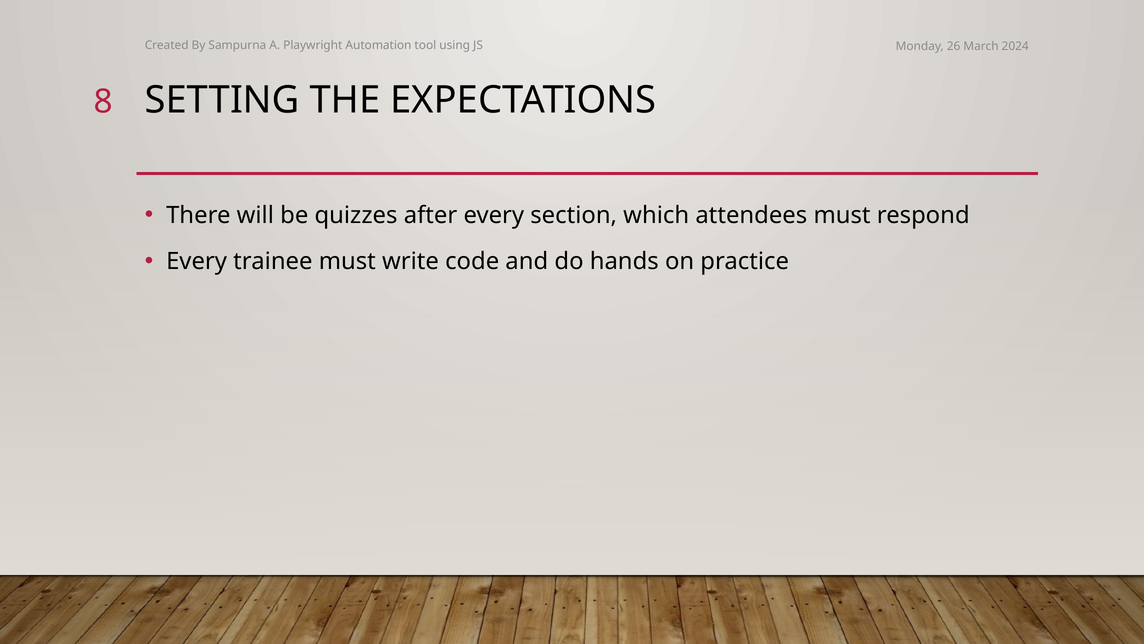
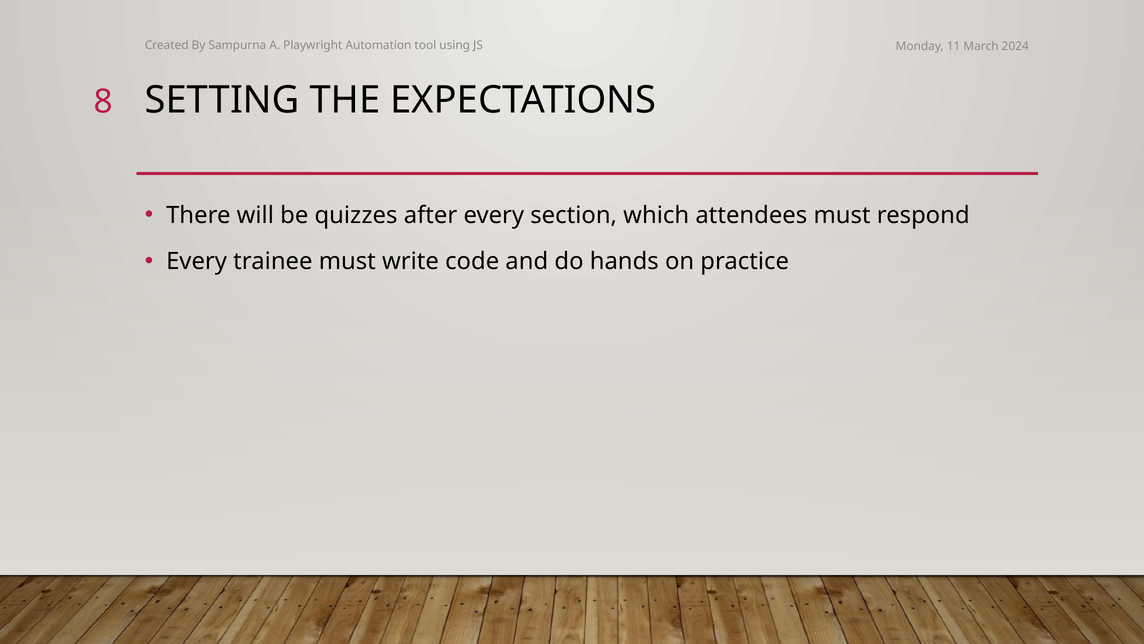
26: 26 -> 11
